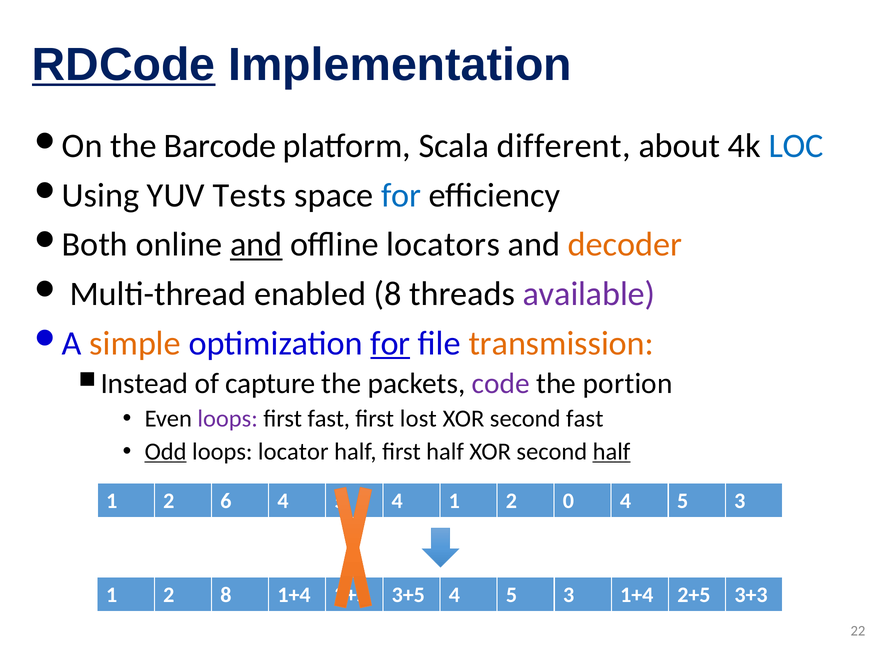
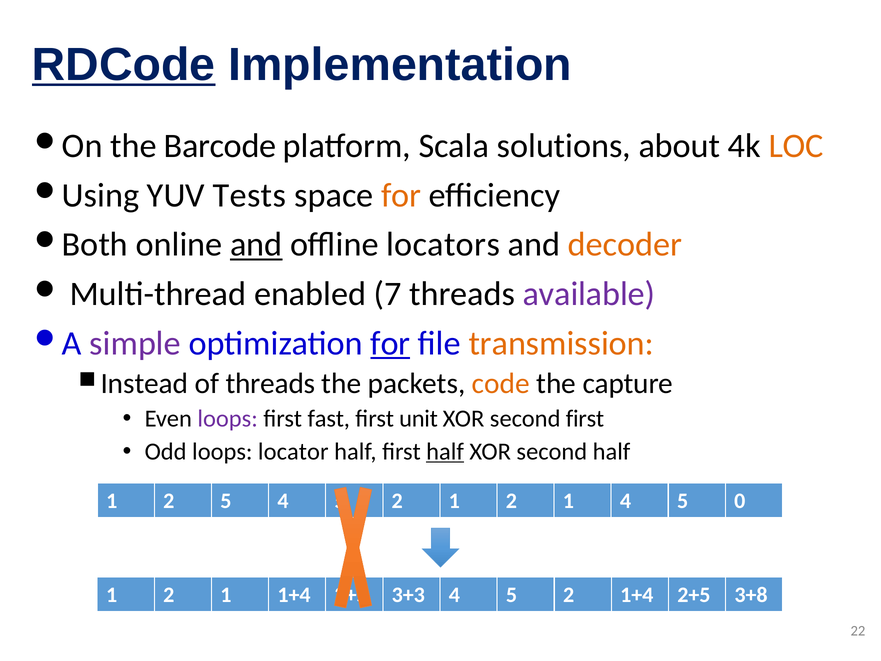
different: different -> solutions
LOC colour: blue -> orange
for at (401, 195) colour: blue -> orange
enabled 8: 8 -> 7
simple colour: orange -> purple
of capture: capture -> threads
code colour: purple -> orange
portion: portion -> capture
lost: lost -> unit
second fast: fast -> first
Odd underline: present -> none
half at (445, 451) underline: none -> present
half at (611, 451) underline: present -> none
2 6: 6 -> 5
4 at (397, 501): 4 -> 2
0 at (568, 501): 0 -> 1
3 at (740, 501): 3 -> 0
8 at (226, 595): 8 -> 1
3+5: 3+5 -> 3+3
3 at (569, 595): 3 -> 2
3+3: 3+3 -> 3+8
